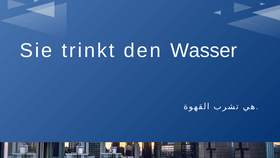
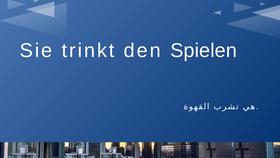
Wasser: Wasser -> Spielen
